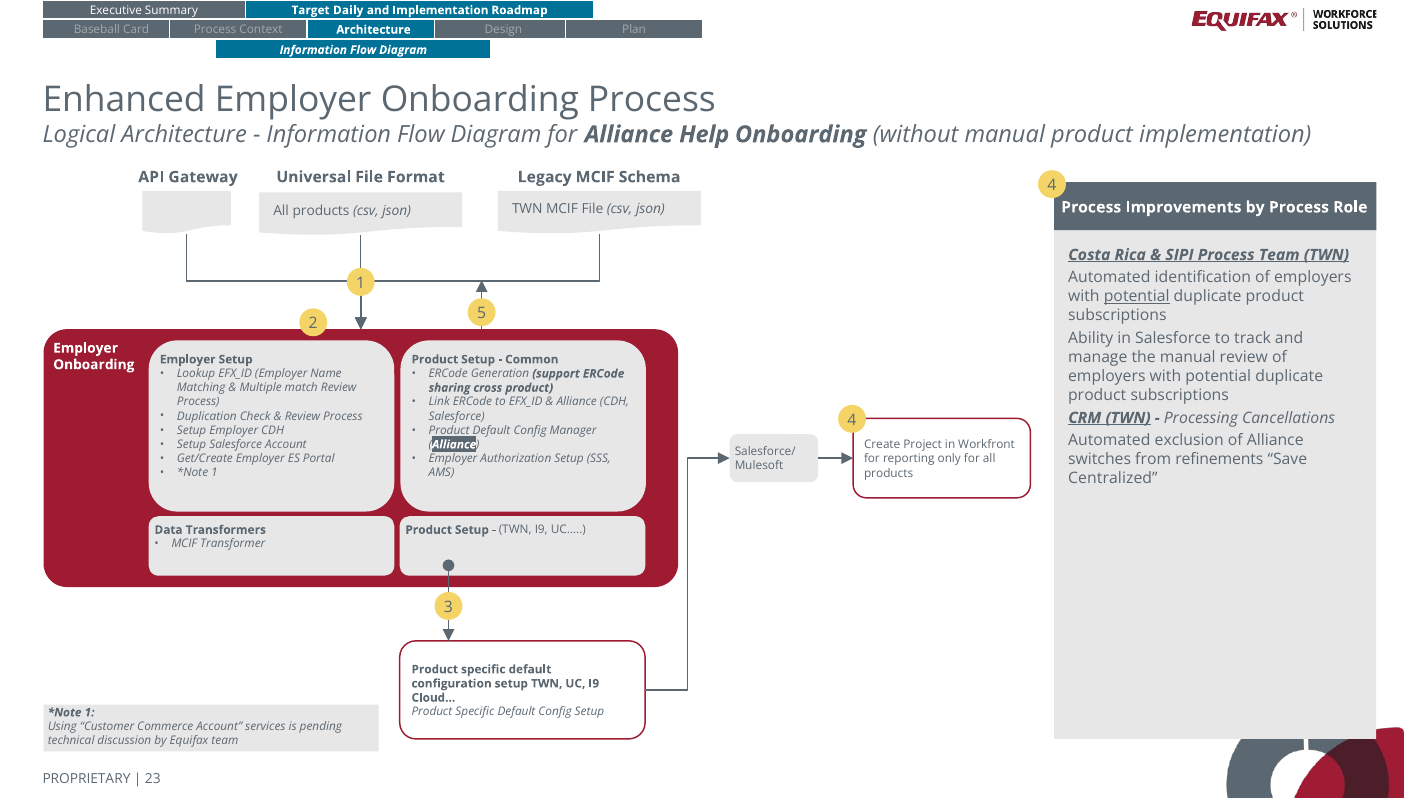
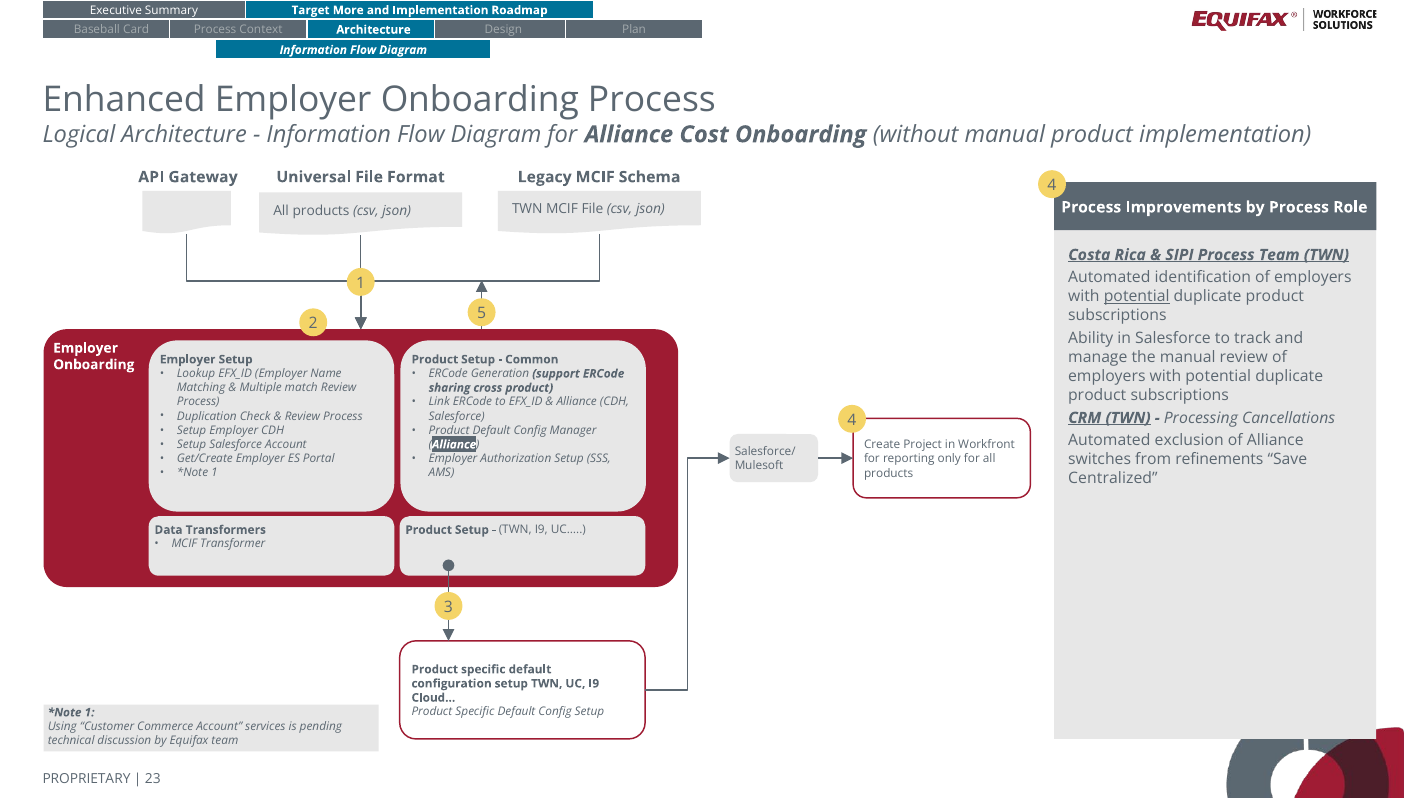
Daily: Daily -> More
Help: Help -> Cost
